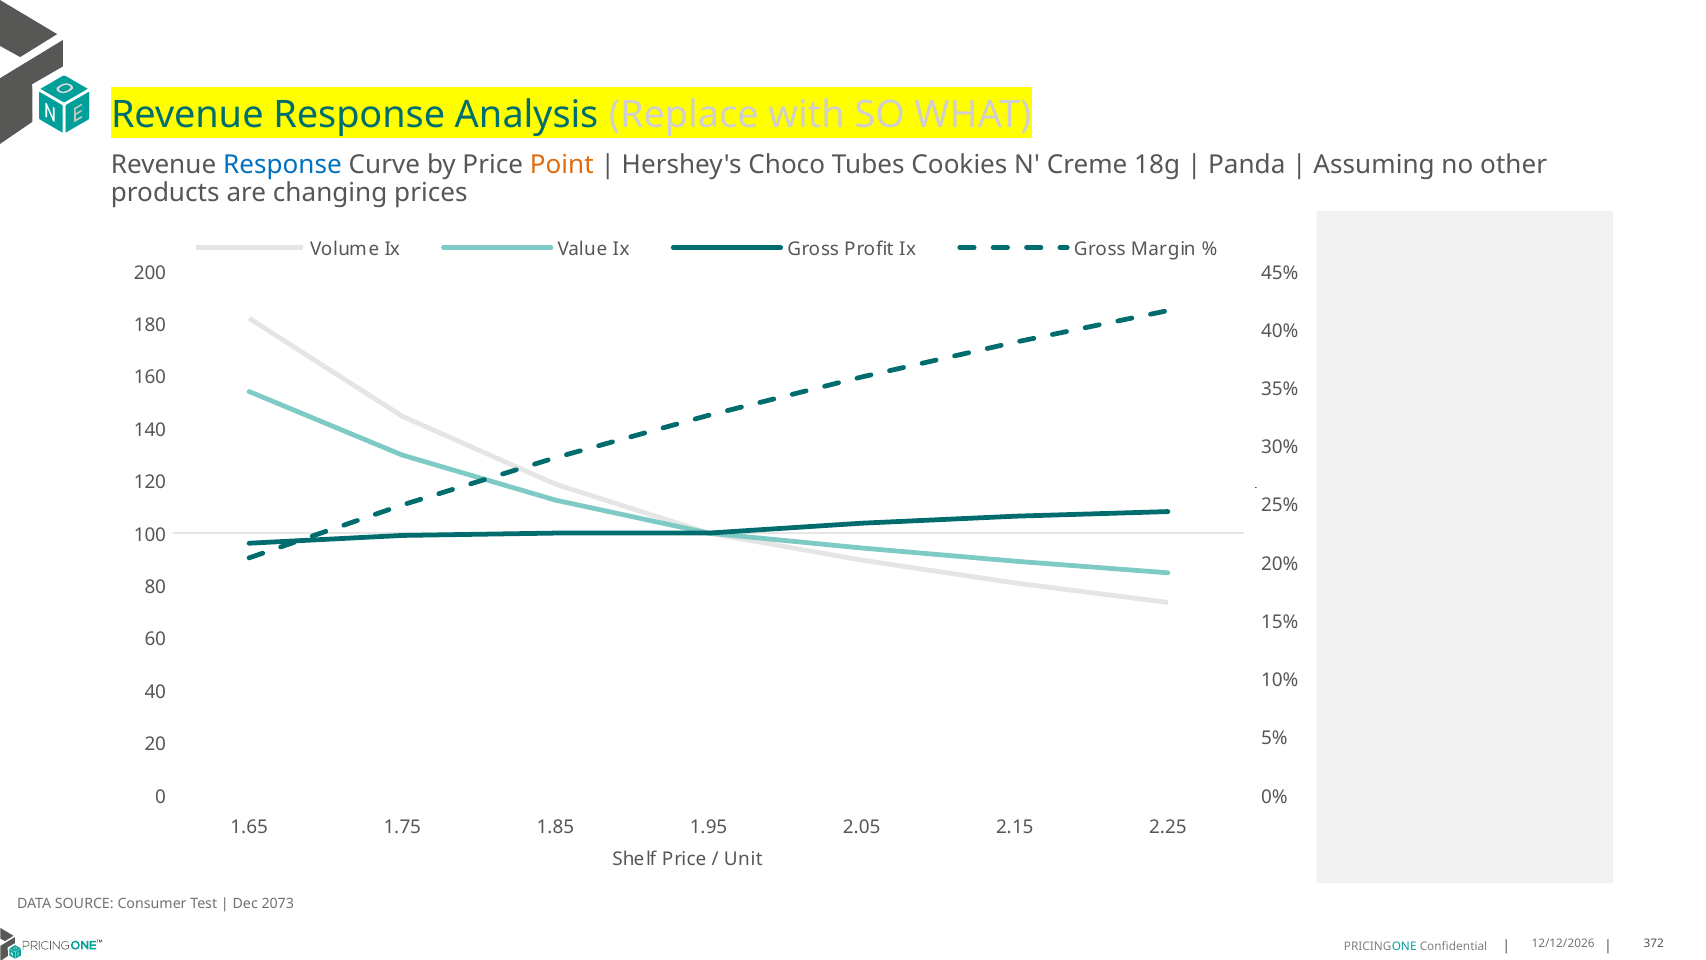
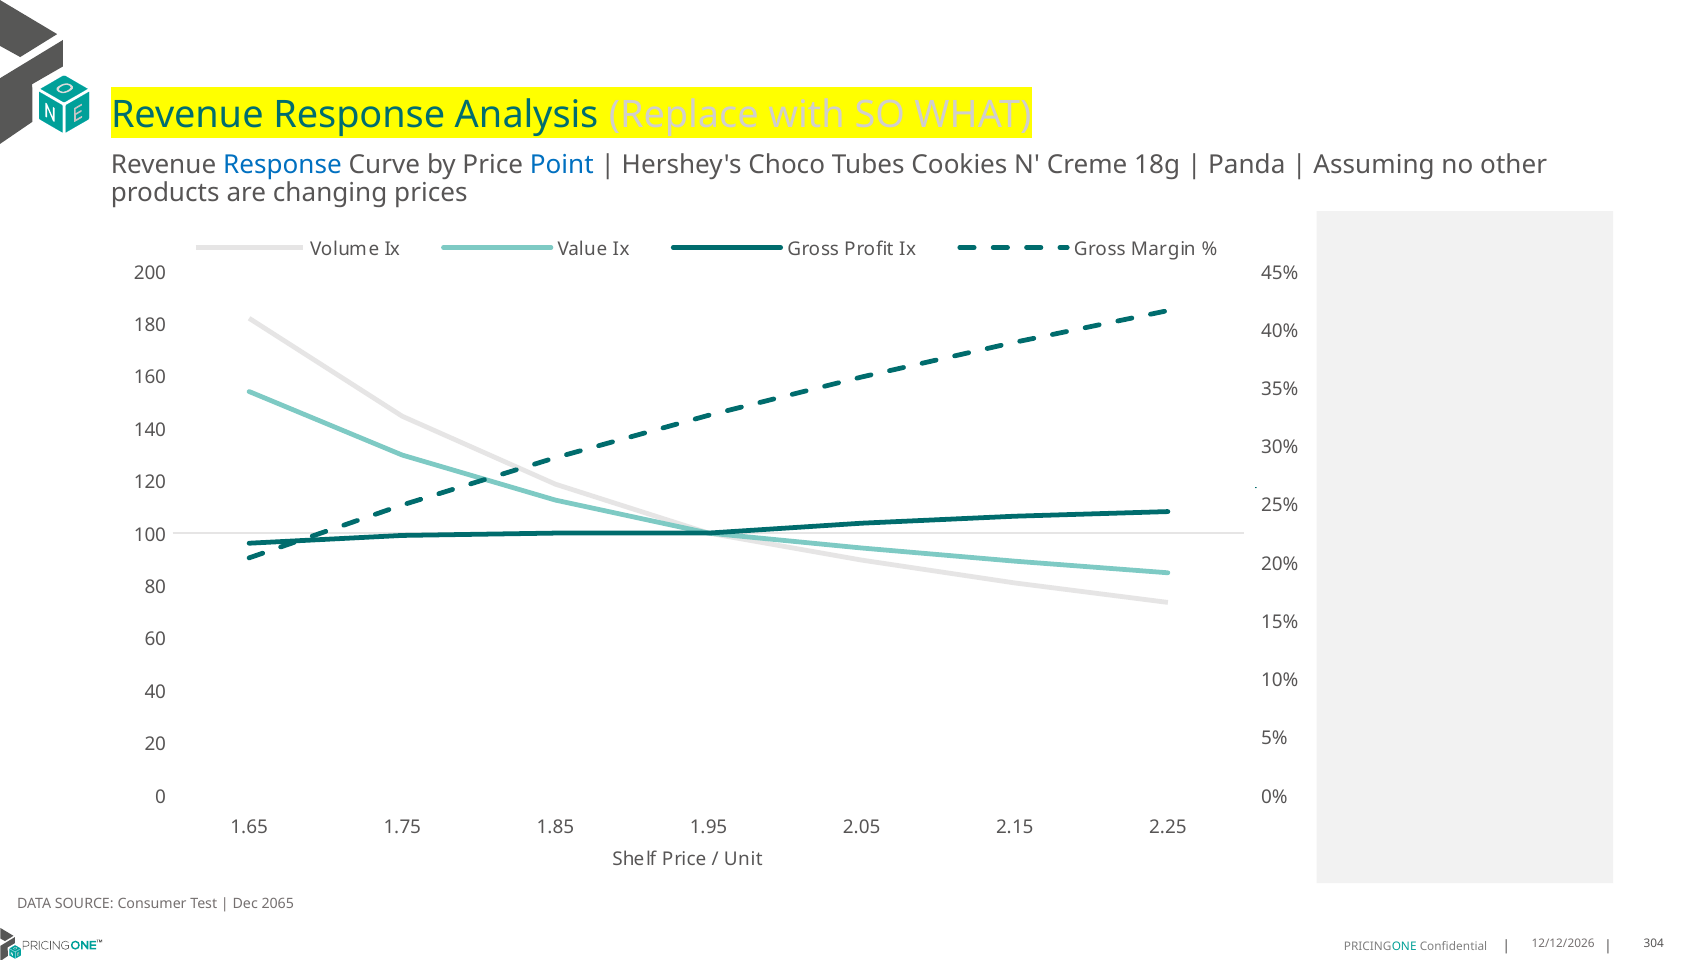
Point colour: orange -> blue
2073: 2073 -> 2065
372: 372 -> 304
